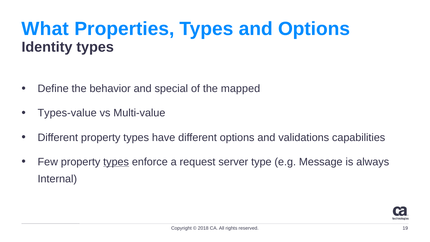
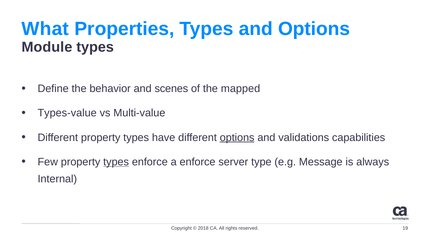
Identity: Identity -> Module
special: special -> scenes
options at (237, 137) underline: none -> present
a request: request -> enforce
